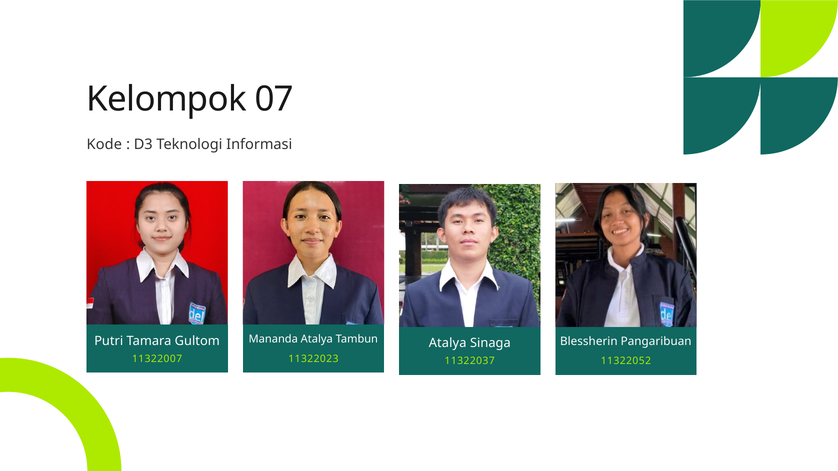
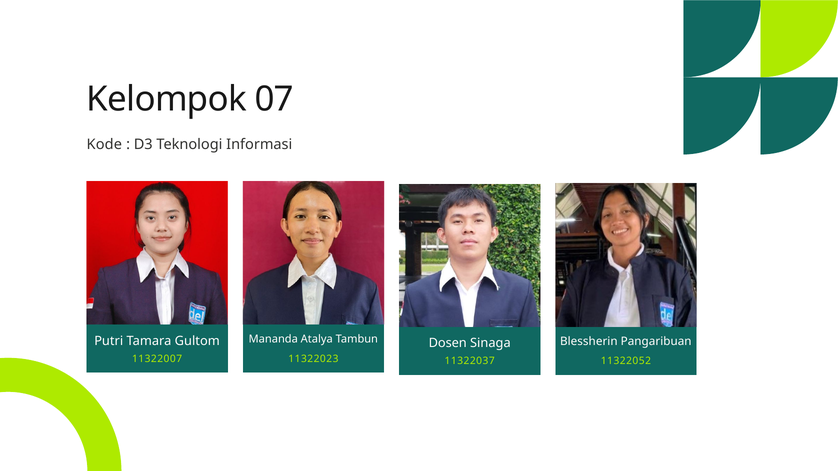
Atalya at (448, 343): Atalya -> Dosen
